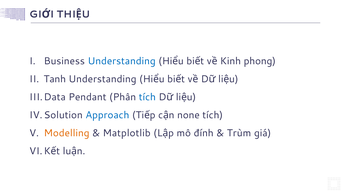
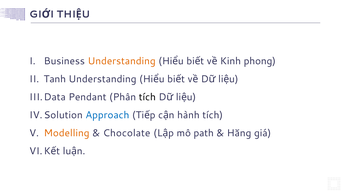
Understanding at (122, 61) colour: blue -> orange
tích at (147, 97) colour: blue -> black
none: none -> hành
Matplotlib: Matplotlib -> Chocolate
đính: đính -> path
Trùm: Trùm -> Hăng
